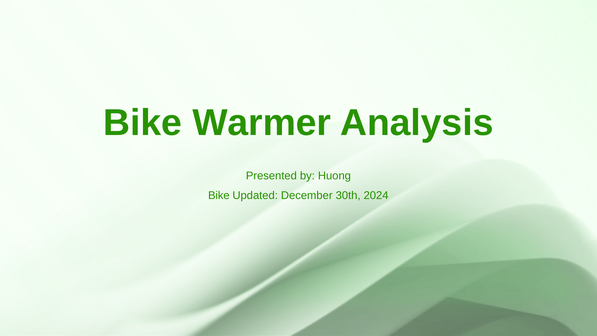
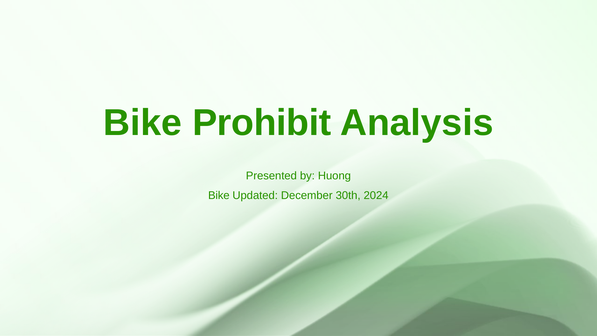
Warmer: Warmer -> Prohibit
